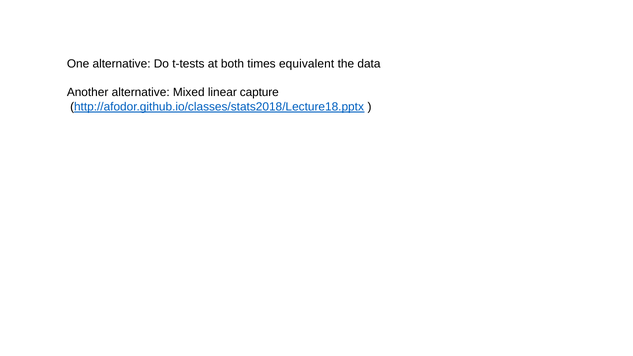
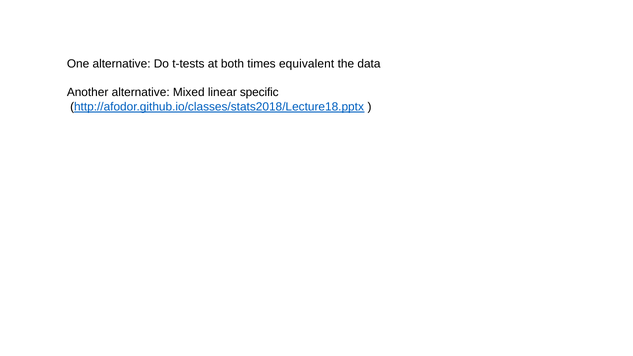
capture: capture -> specific
